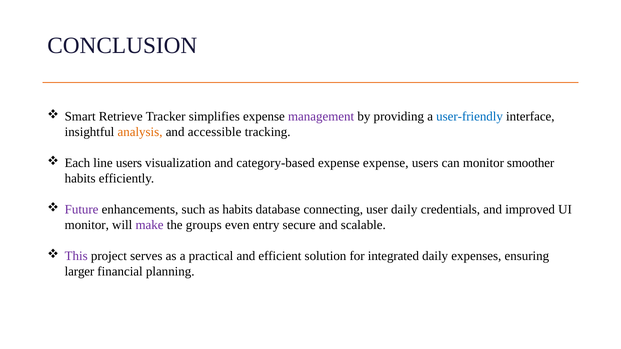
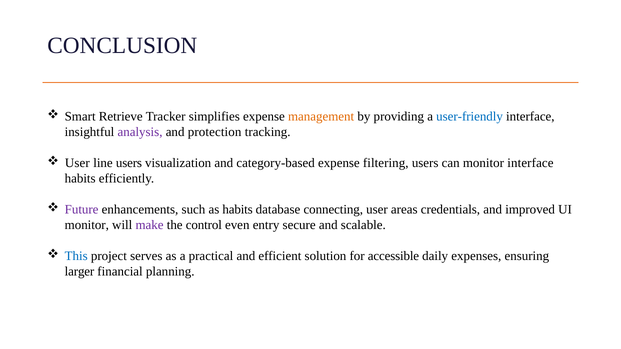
management colour: purple -> orange
analysis colour: orange -> purple
accessible: accessible -> protection
Each at (77, 163): Each -> User
expense expense: expense -> filtering
monitor smoother: smoother -> interface
user daily: daily -> areas
groups: groups -> control
This colour: purple -> blue
integrated: integrated -> accessible
